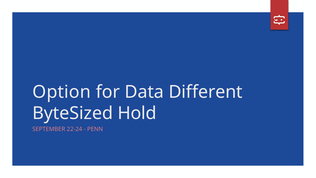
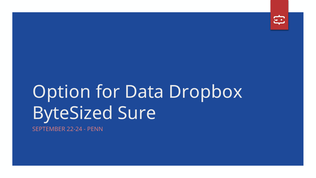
Different: Different -> Dropbox
Hold: Hold -> Sure
